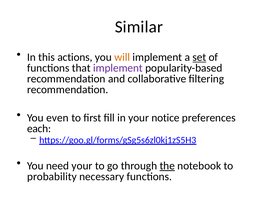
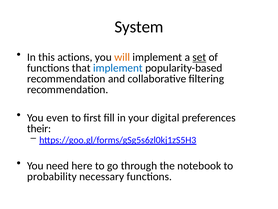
Similar: Similar -> System
implement at (118, 68) colour: purple -> blue
notice: notice -> digital
each: each -> their
need your: your -> here
the underline: present -> none
